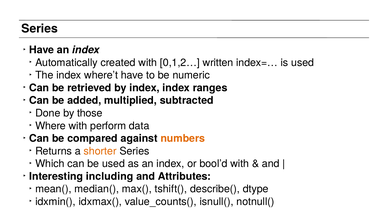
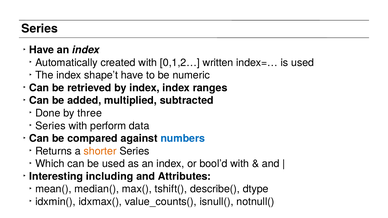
where’t: where’t -> shape’t
those: those -> three
Where at (51, 126): Where -> Series
numbers colour: orange -> blue
